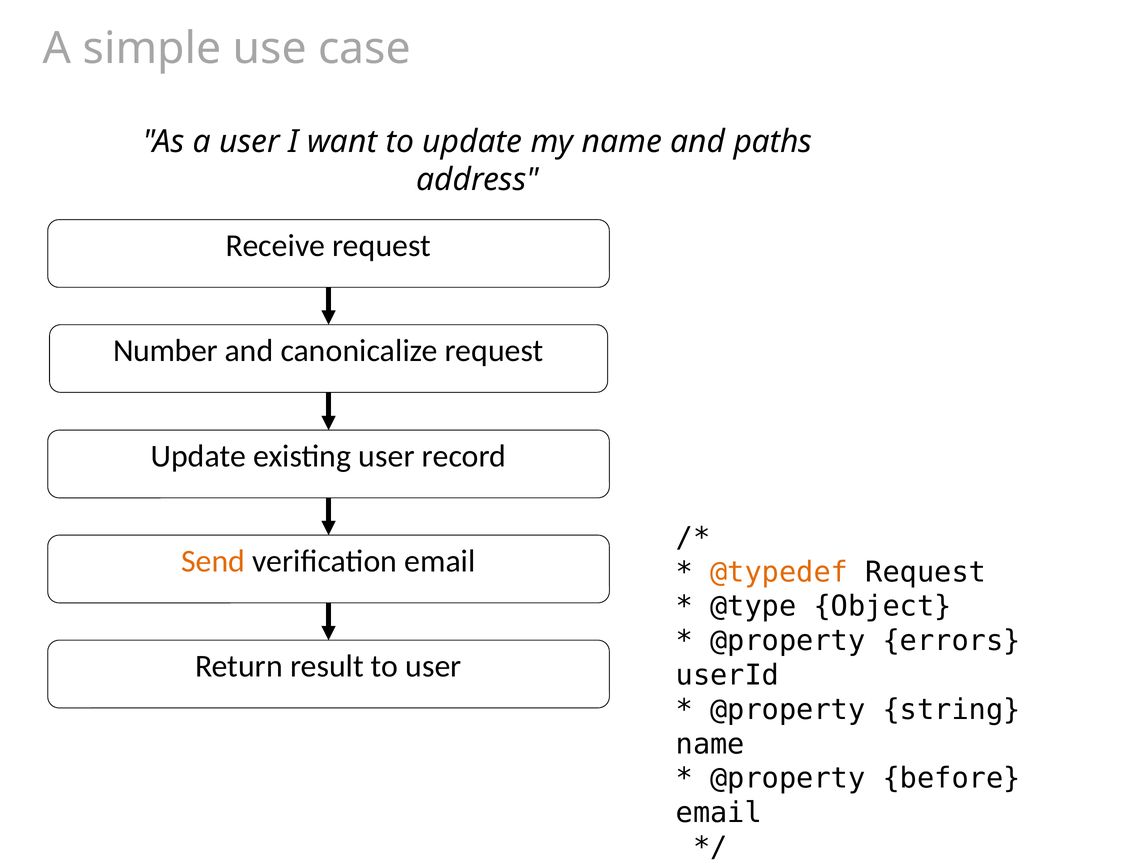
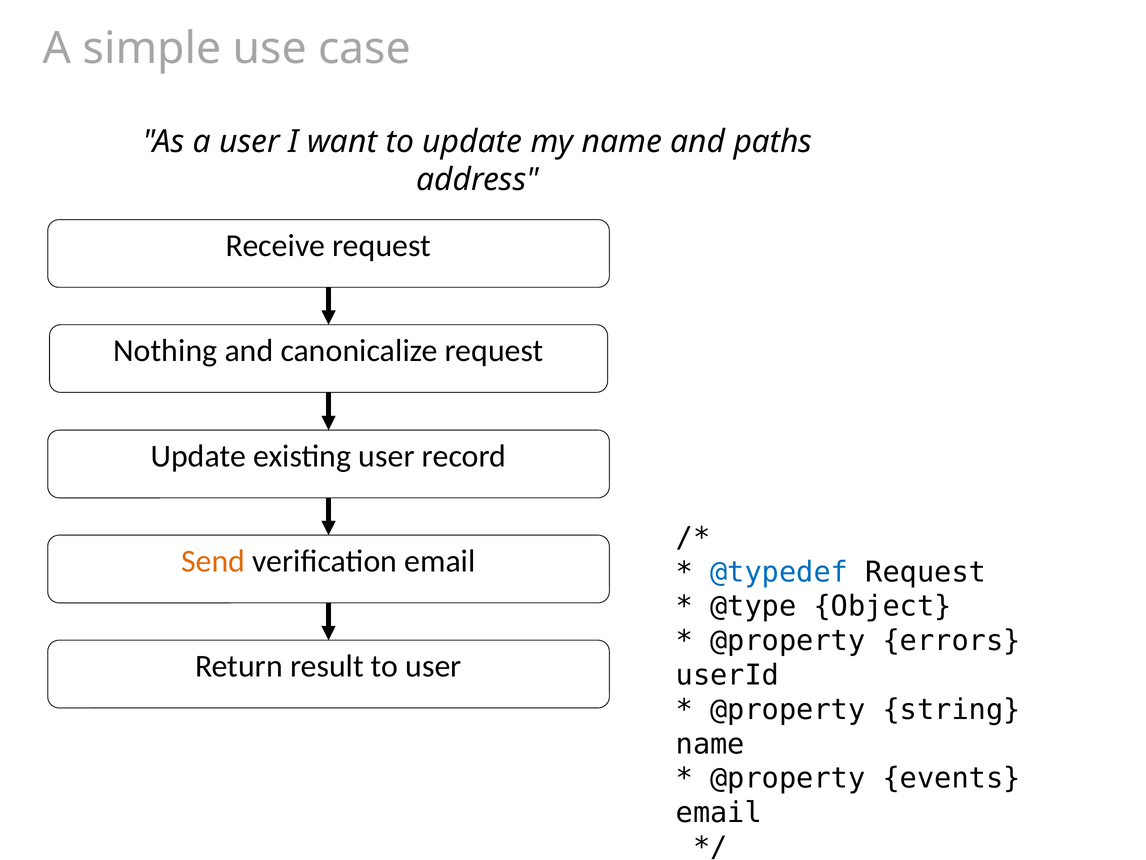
Number: Number -> Nothing
@typedef colour: orange -> blue
before: before -> events
